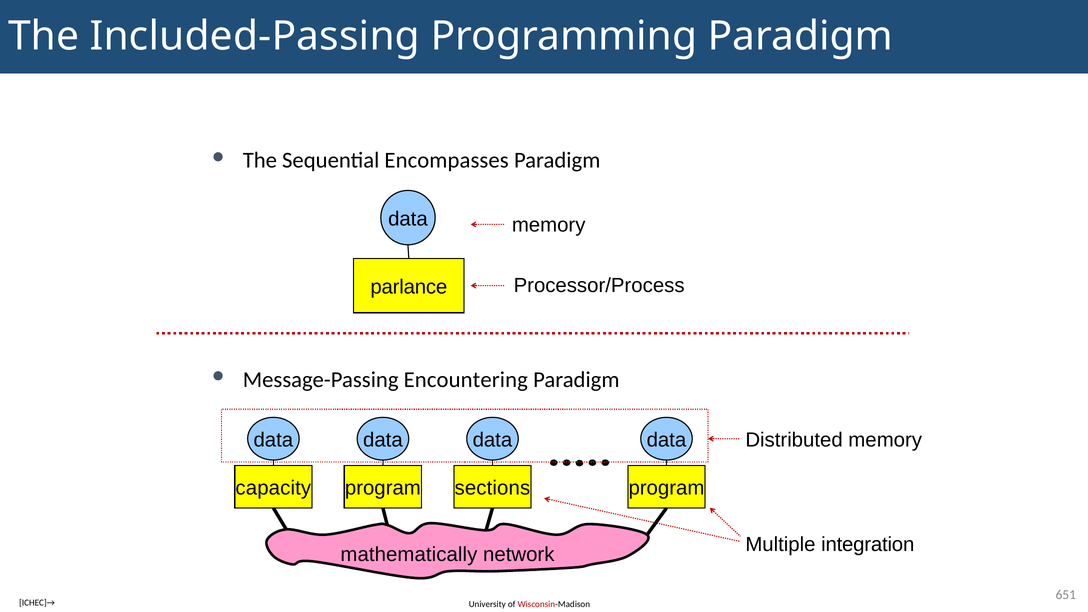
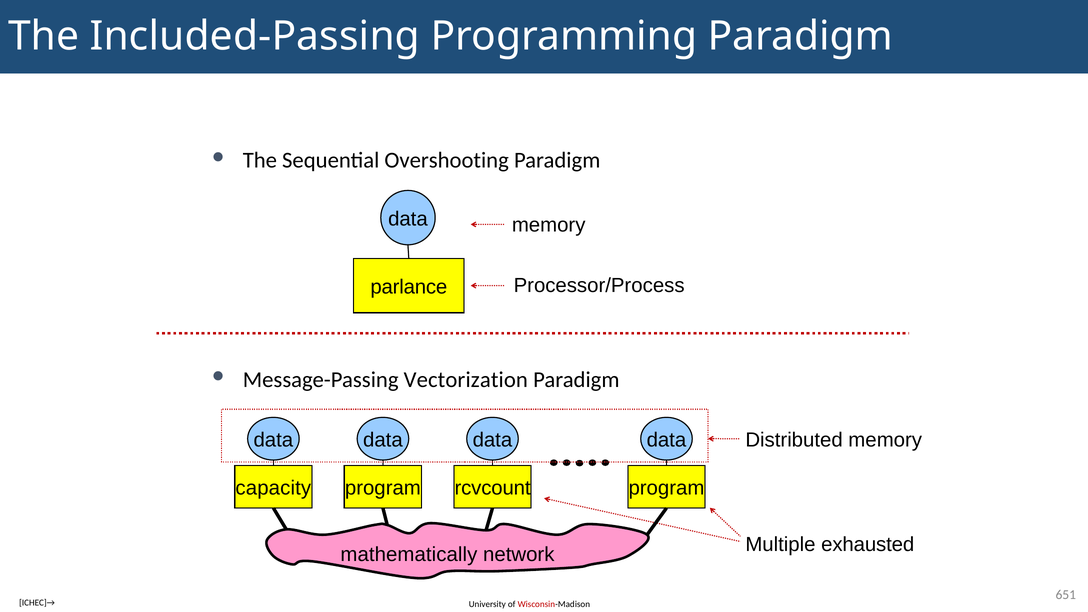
Encompasses: Encompasses -> Overshooting
Encountering: Encountering -> Vectorization
sections: sections -> rcvcount
integration: integration -> exhausted
